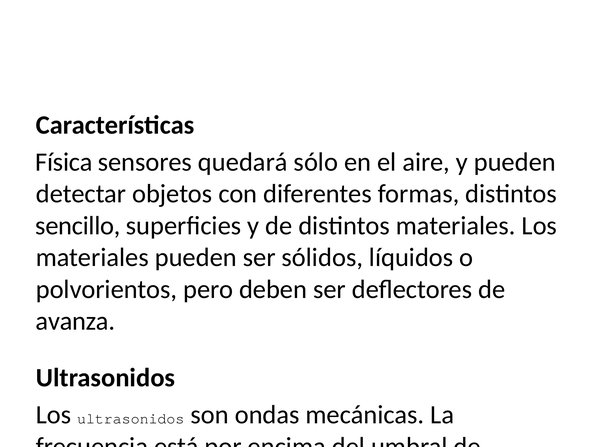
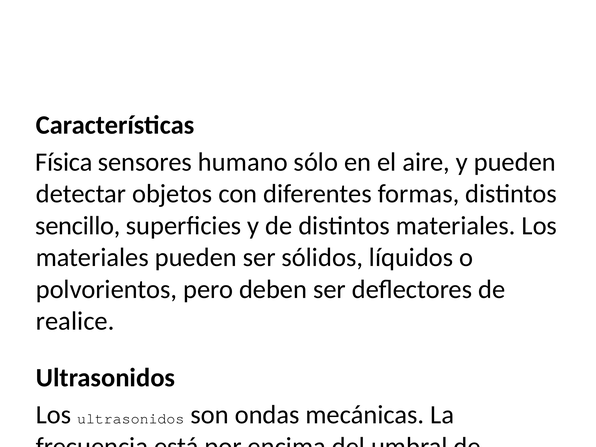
sensores quedará: quedará -> humano
avanza: avanza -> realice
